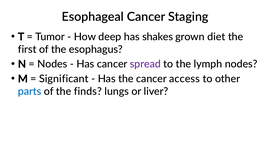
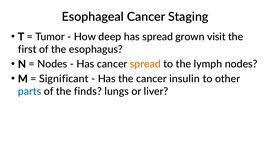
has shakes: shakes -> spread
diet: diet -> visit
spread at (145, 64) colour: purple -> orange
access: access -> insulin
